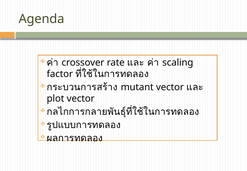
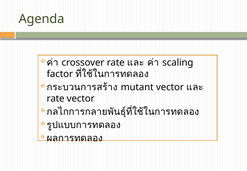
plot at (55, 99): plot -> rate
